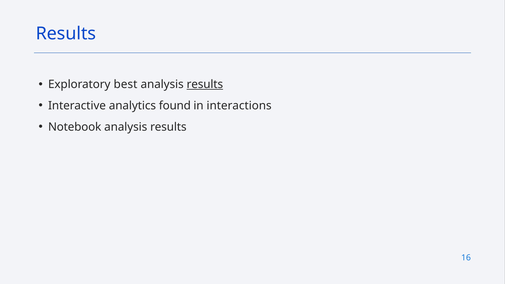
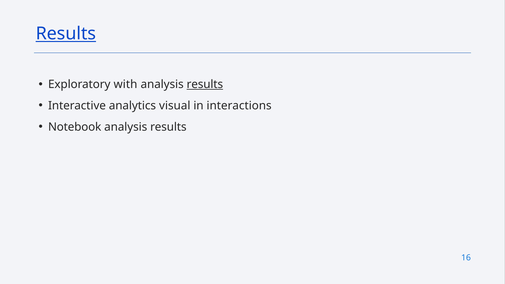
Results at (66, 34) underline: none -> present
best: best -> with
found: found -> visual
